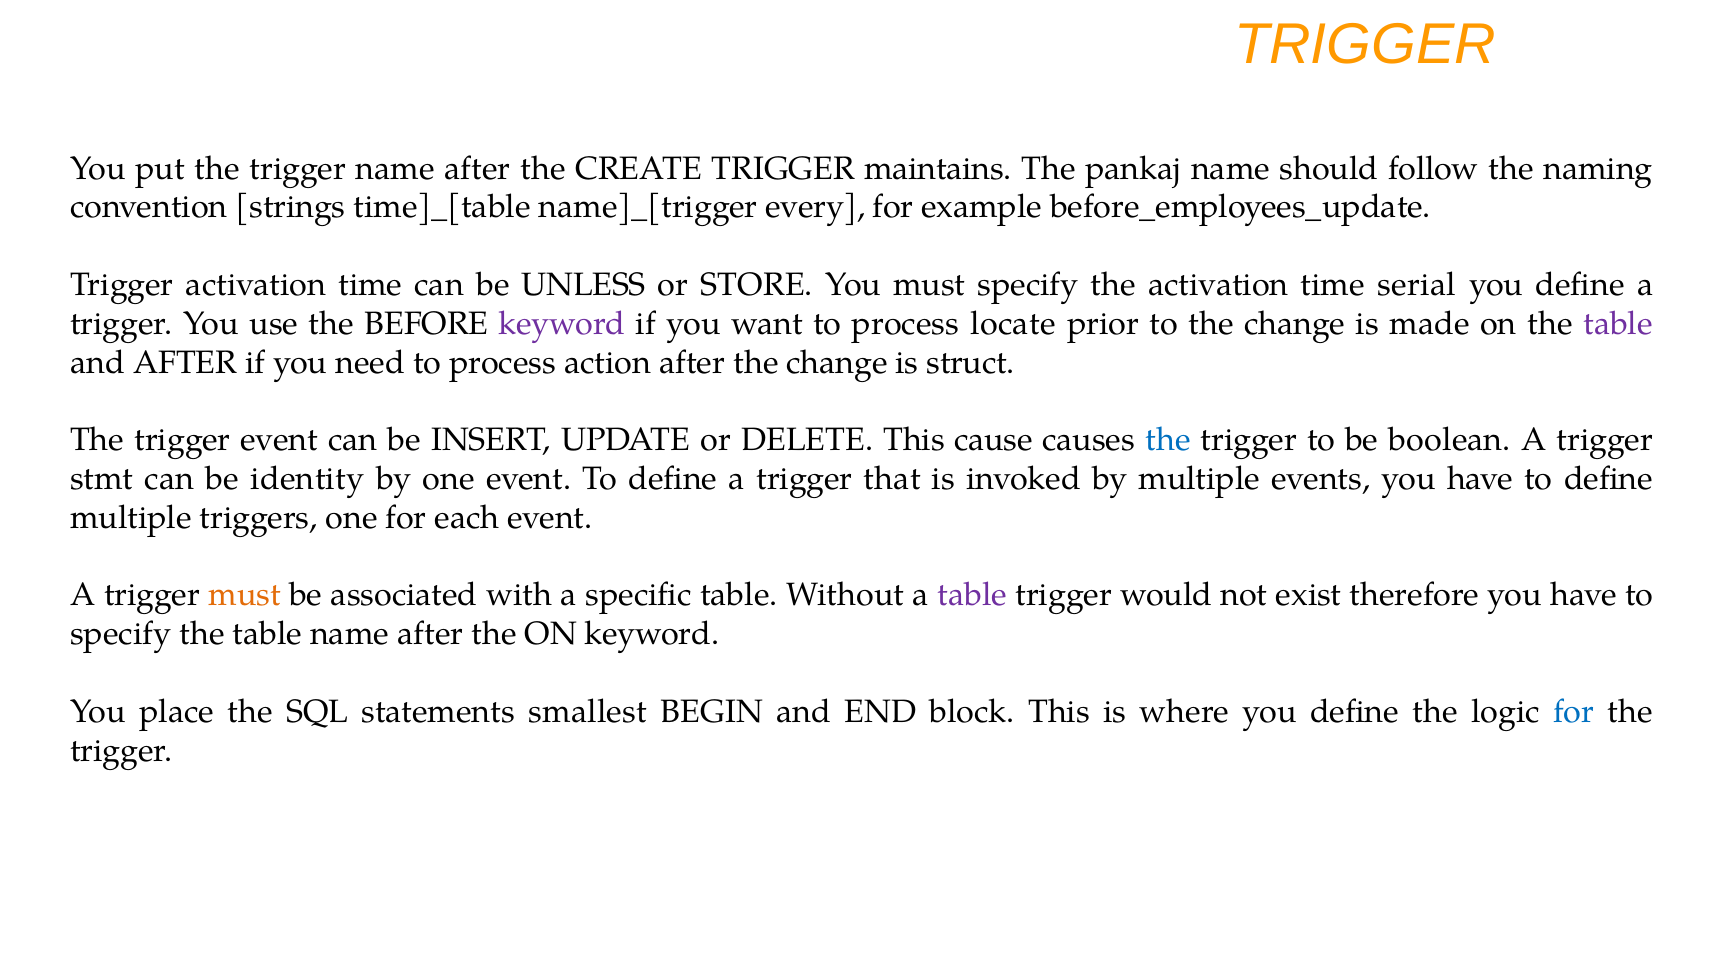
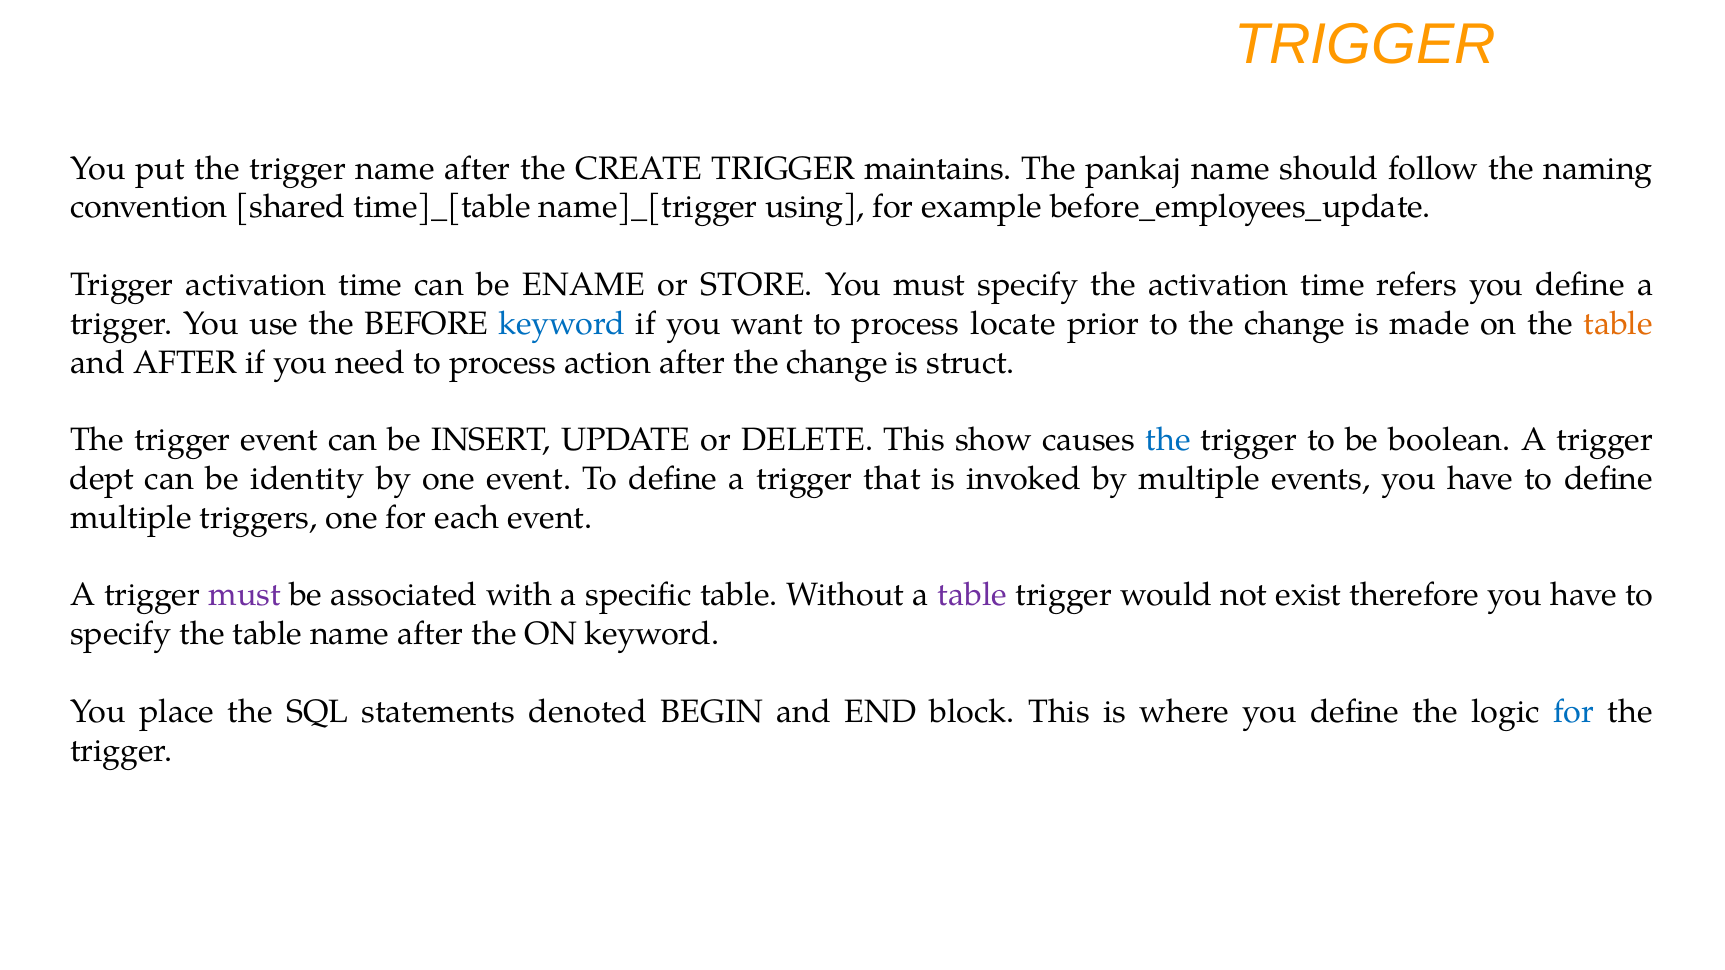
strings: strings -> shared
every: every -> using
UNLESS: UNLESS -> ENAME
serial: serial -> refers
keyword at (562, 324) colour: purple -> blue
table at (1618, 324) colour: purple -> orange
cause: cause -> show
stmt: stmt -> dept
must at (245, 595) colour: orange -> purple
smallest: smallest -> denoted
